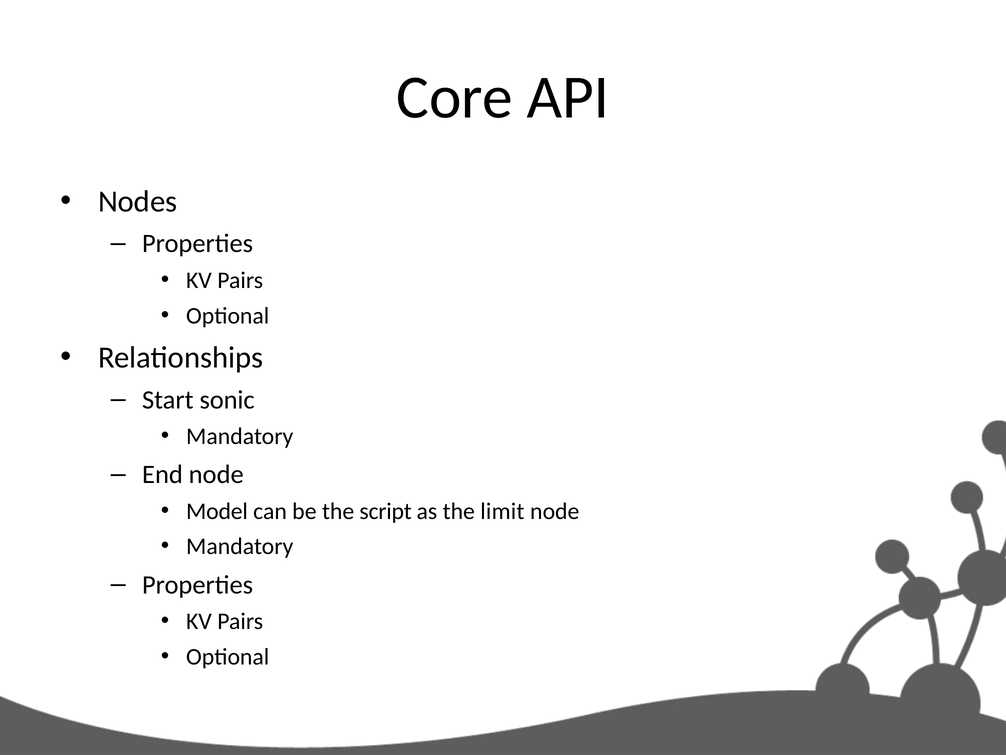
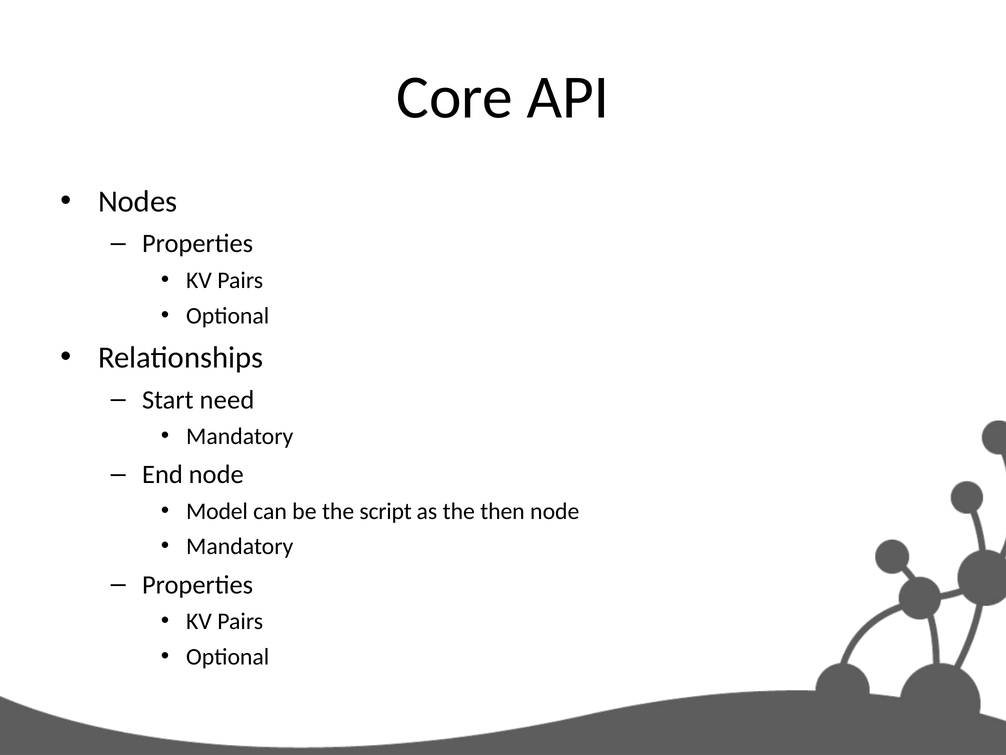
sonic: sonic -> need
limit: limit -> then
